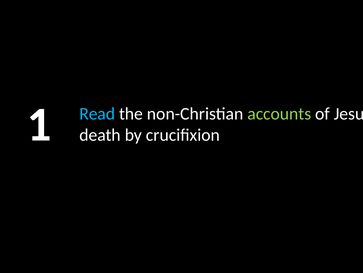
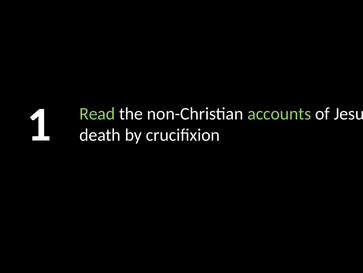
Read colour: light blue -> light green
